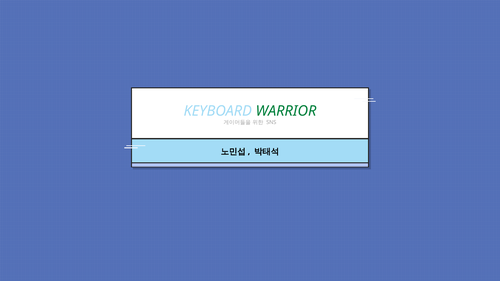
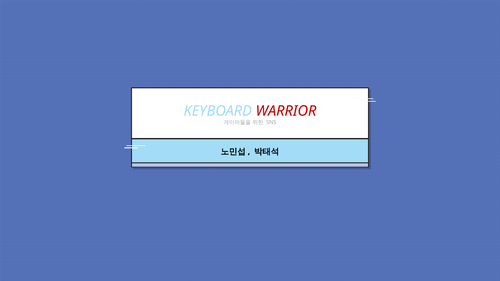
WARRIOR colour: green -> red
